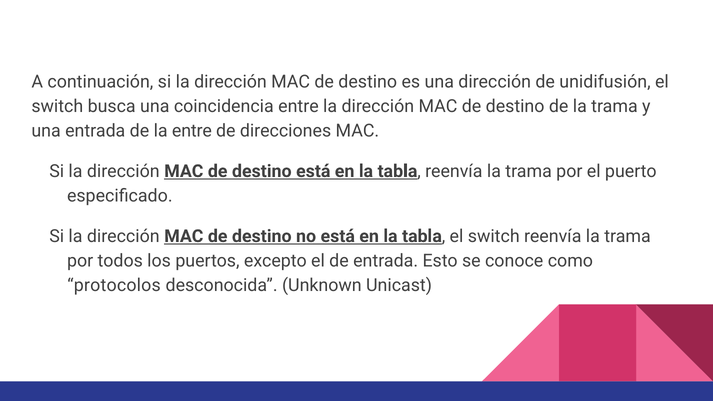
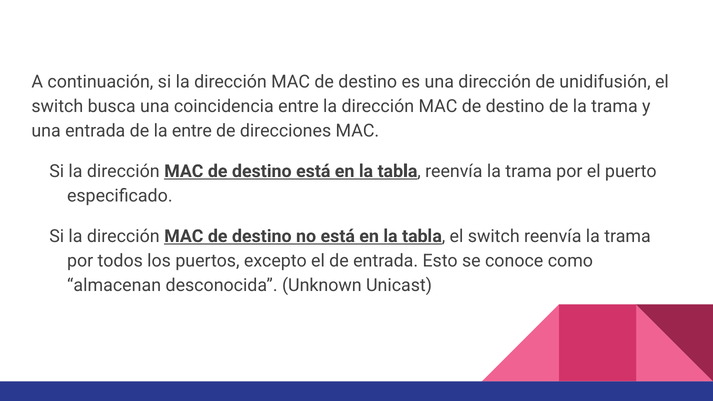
protocolos: protocolos -> almacenan
